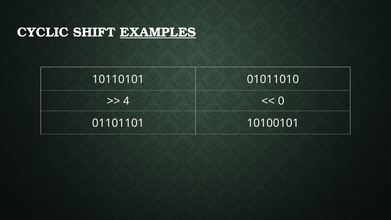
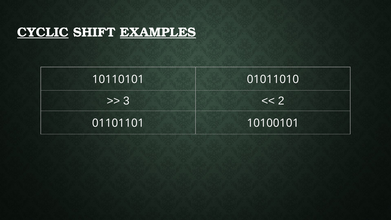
CYCLIC underline: none -> present
4: 4 -> 3
0: 0 -> 2
